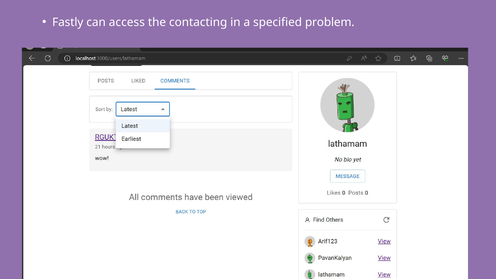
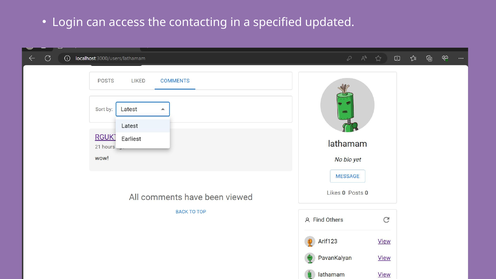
Fastly: Fastly -> Login
problem: problem -> updated
